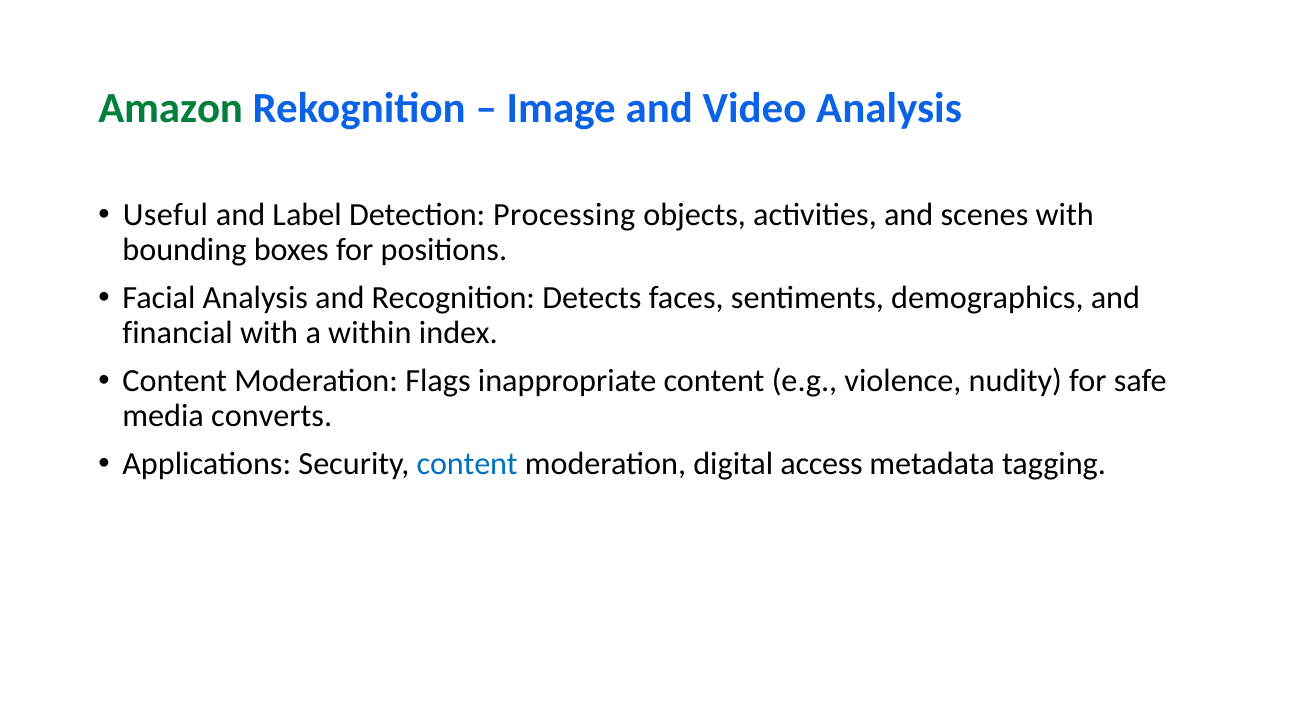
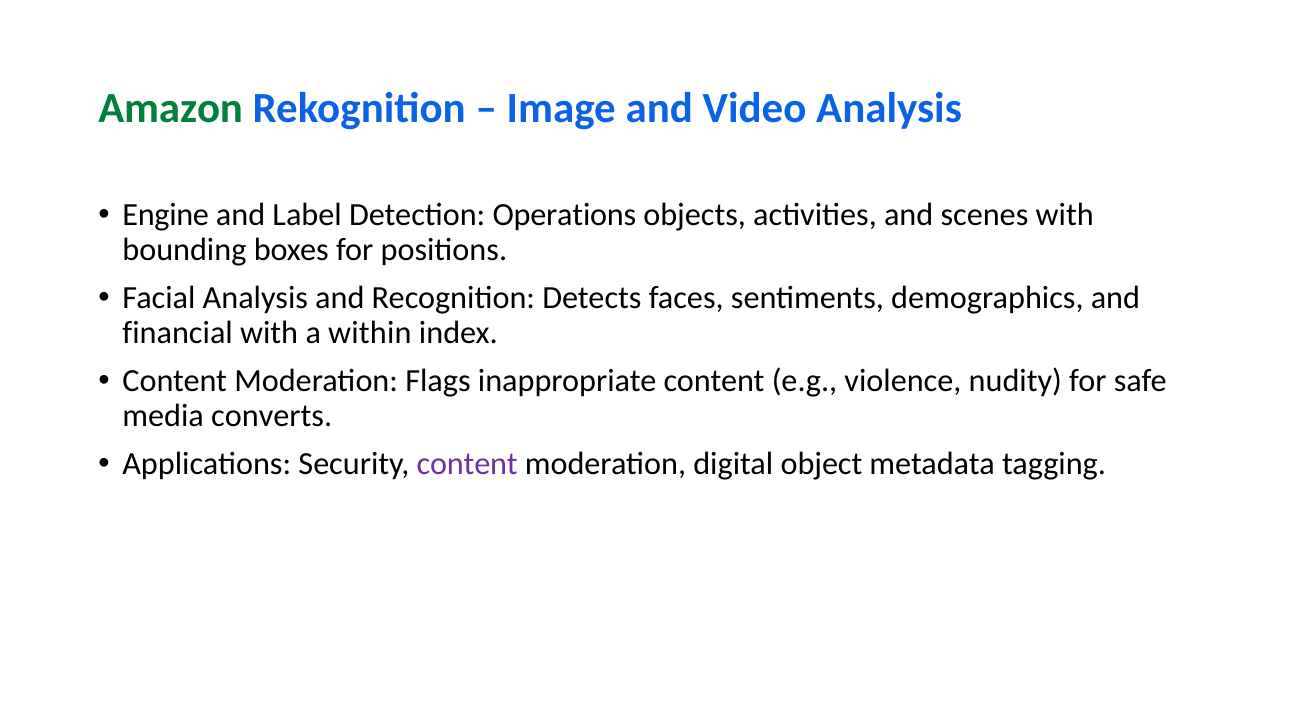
Useful: Useful -> Engine
Processing: Processing -> Operations
content at (467, 464) colour: blue -> purple
access: access -> object
